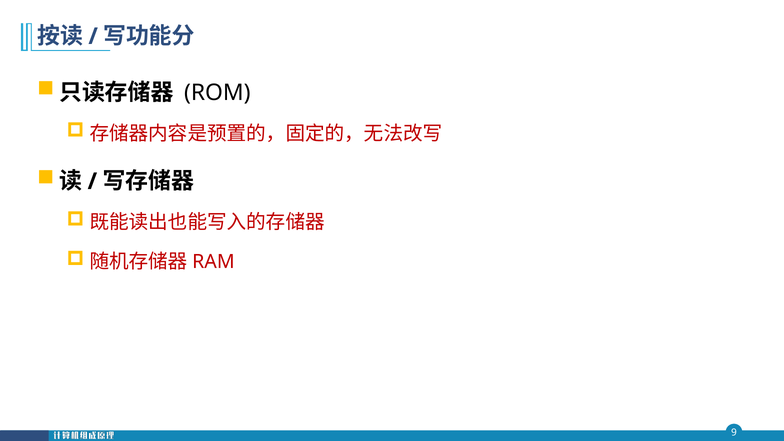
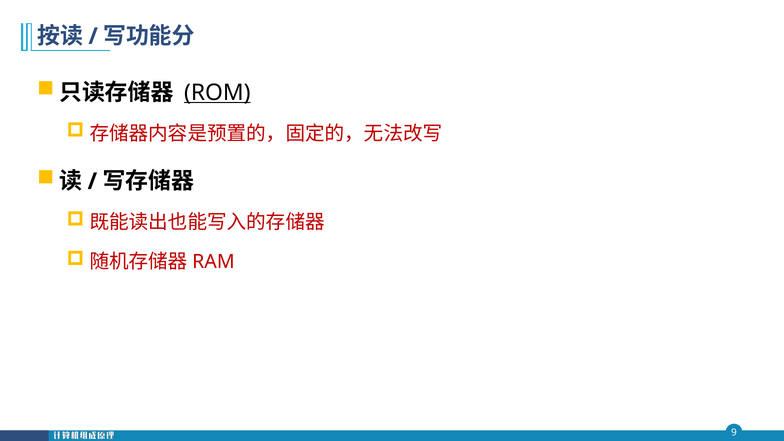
ROM underline: none -> present
